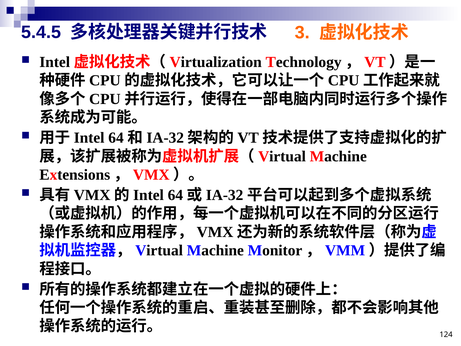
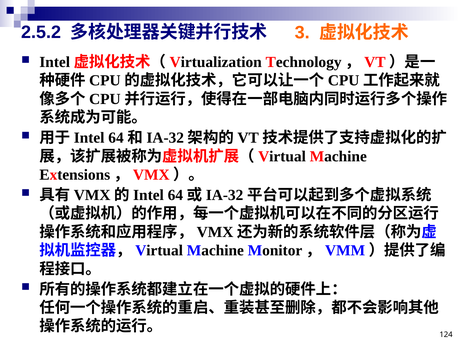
5.4.5: 5.4.5 -> 2.5.2
